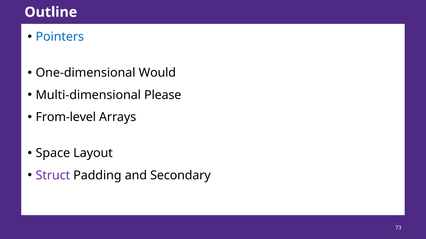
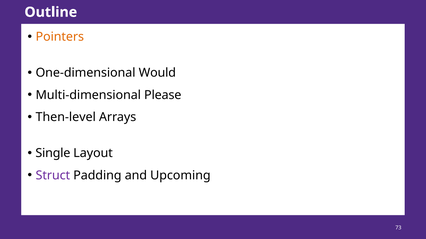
Pointers colour: blue -> orange
From-level: From-level -> Then-level
Space: Space -> Single
Secondary: Secondary -> Upcoming
